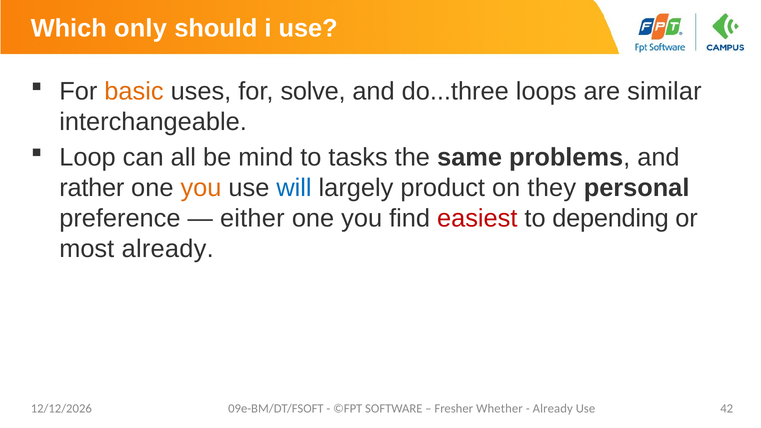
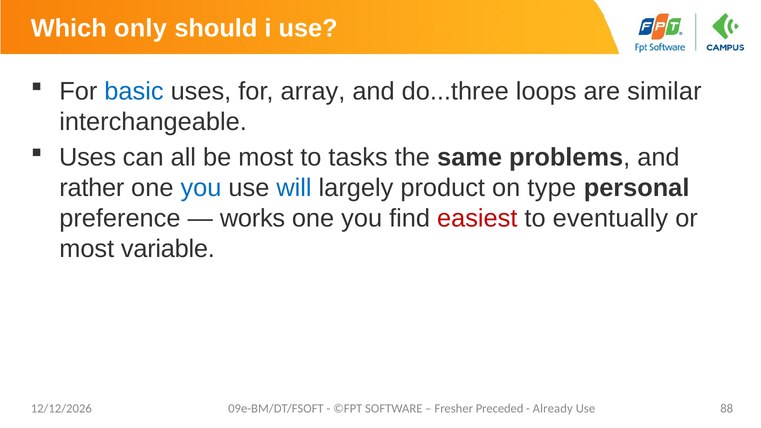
basic colour: orange -> blue
solve: solve -> array
Loop at (88, 157): Loop -> Uses
be mind: mind -> most
you at (201, 188) colour: orange -> blue
they: they -> type
either: either -> works
depending: depending -> eventually
most already: already -> variable
Whether: Whether -> Preceded
42: 42 -> 88
